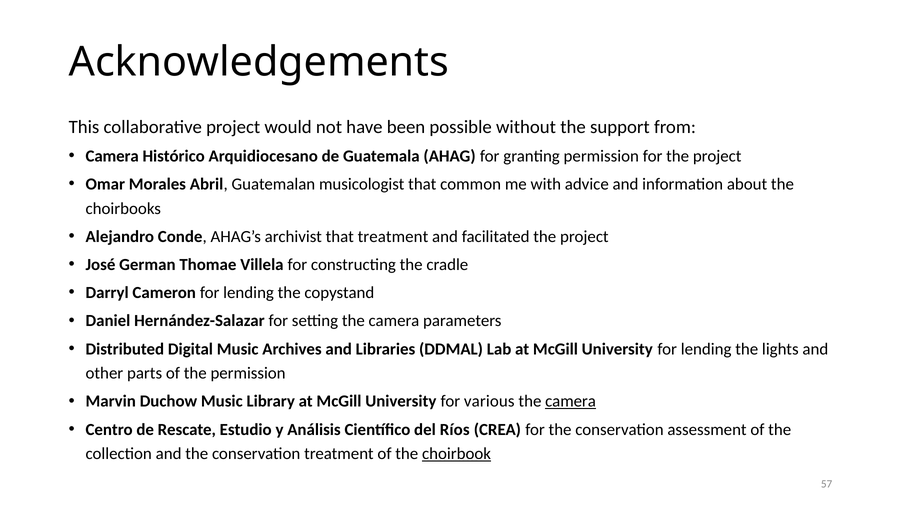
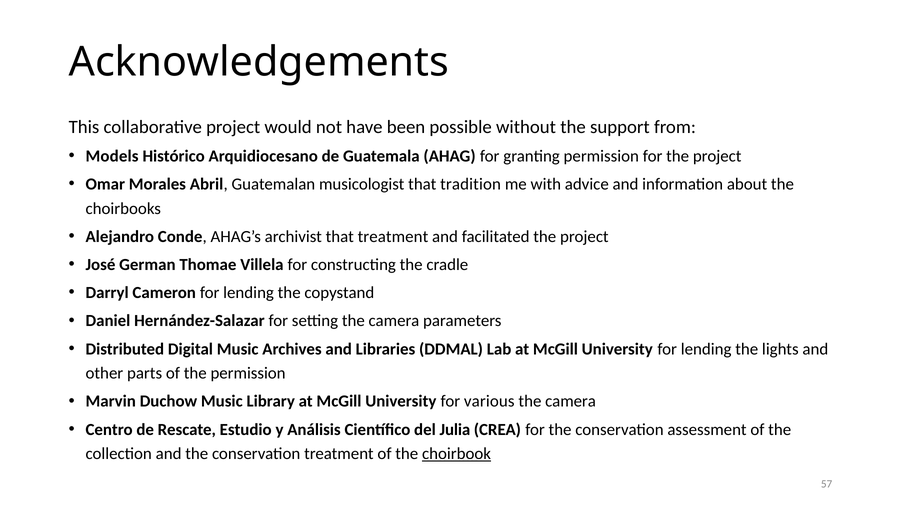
Camera at (112, 156): Camera -> Models
common: common -> tradition
camera at (571, 401) underline: present -> none
Ríos: Ríos -> Julia
